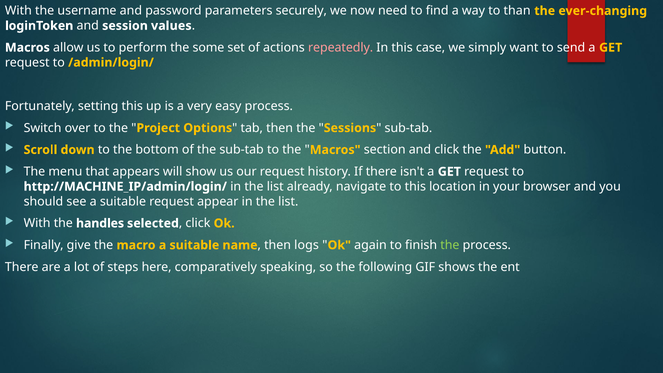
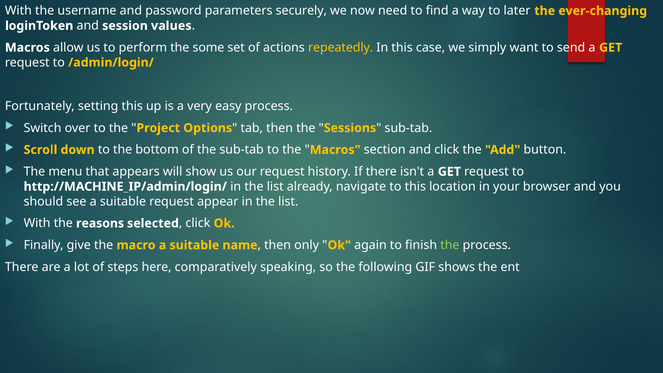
than: than -> later
repeatedly colour: pink -> yellow
handles: handles -> reasons
logs: logs -> only
